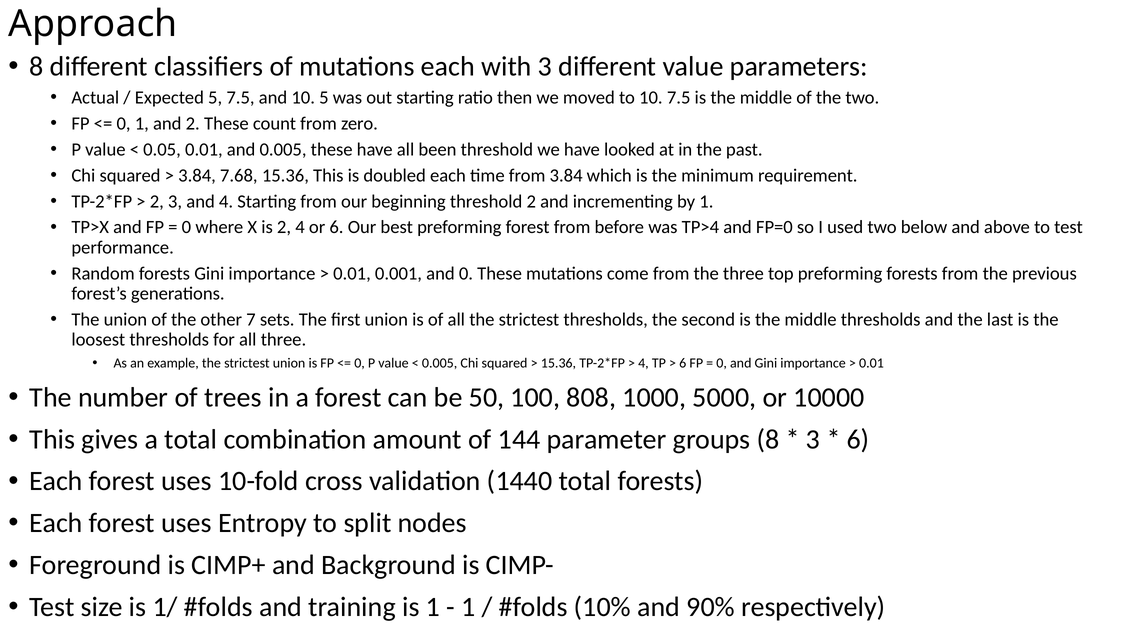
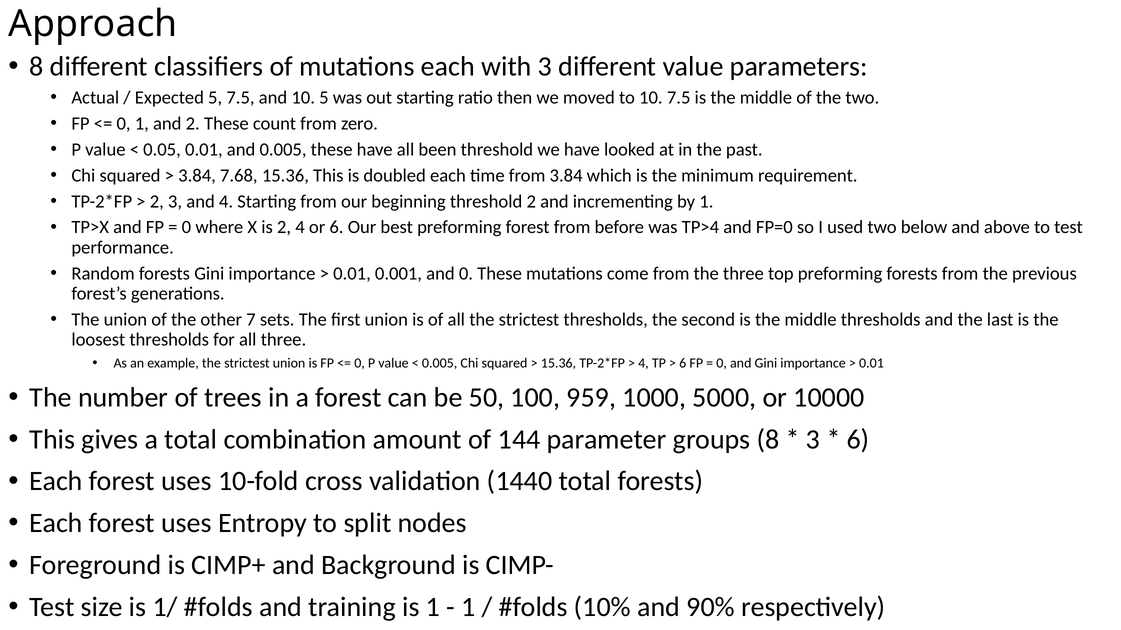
808: 808 -> 959
